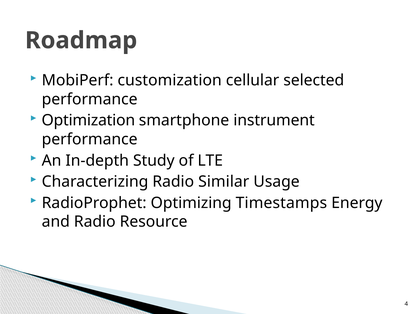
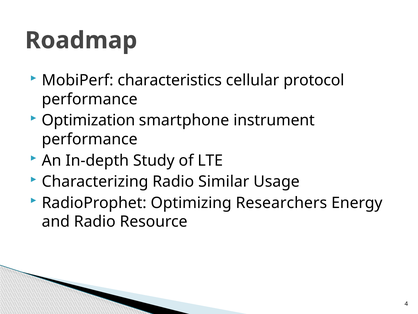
customization: customization -> characteristics
selected: selected -> protocol
Timestamps: Timestamps -> Researchers
